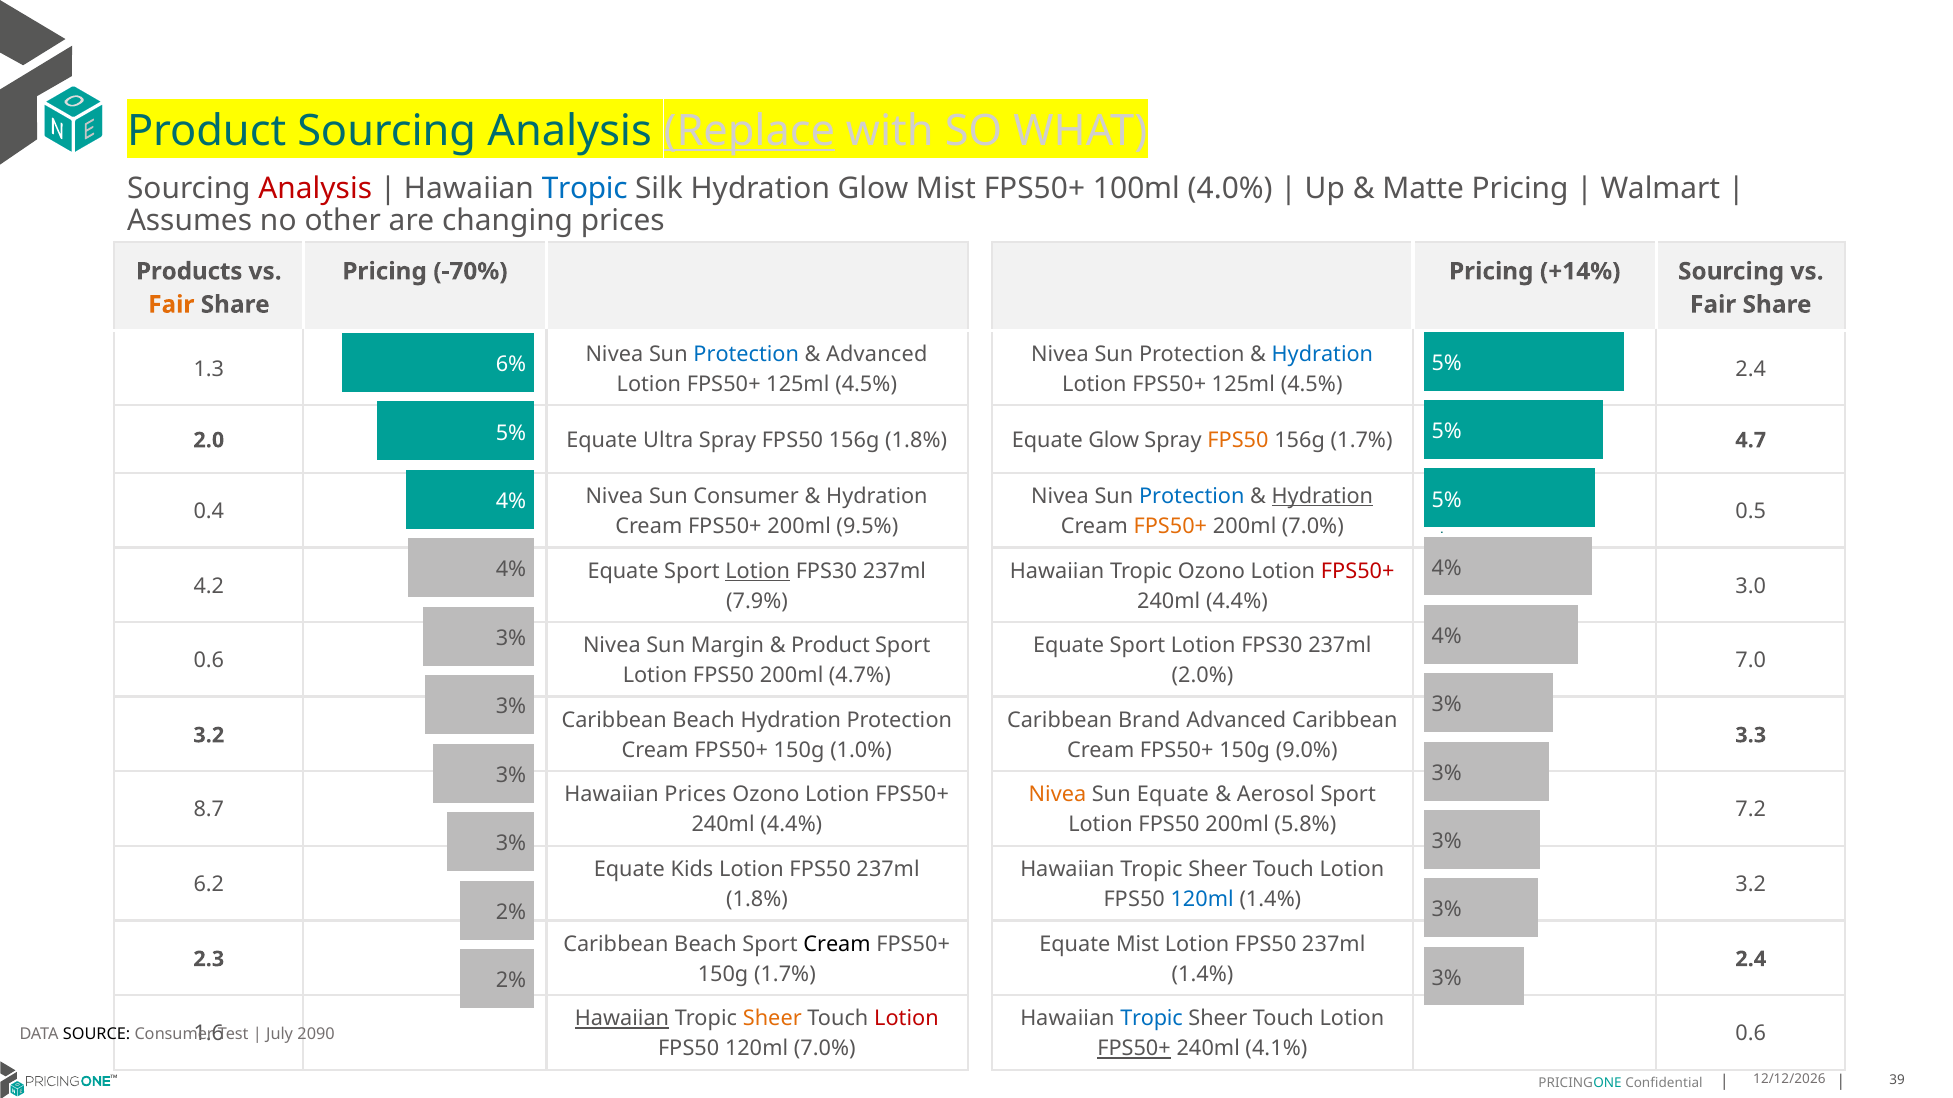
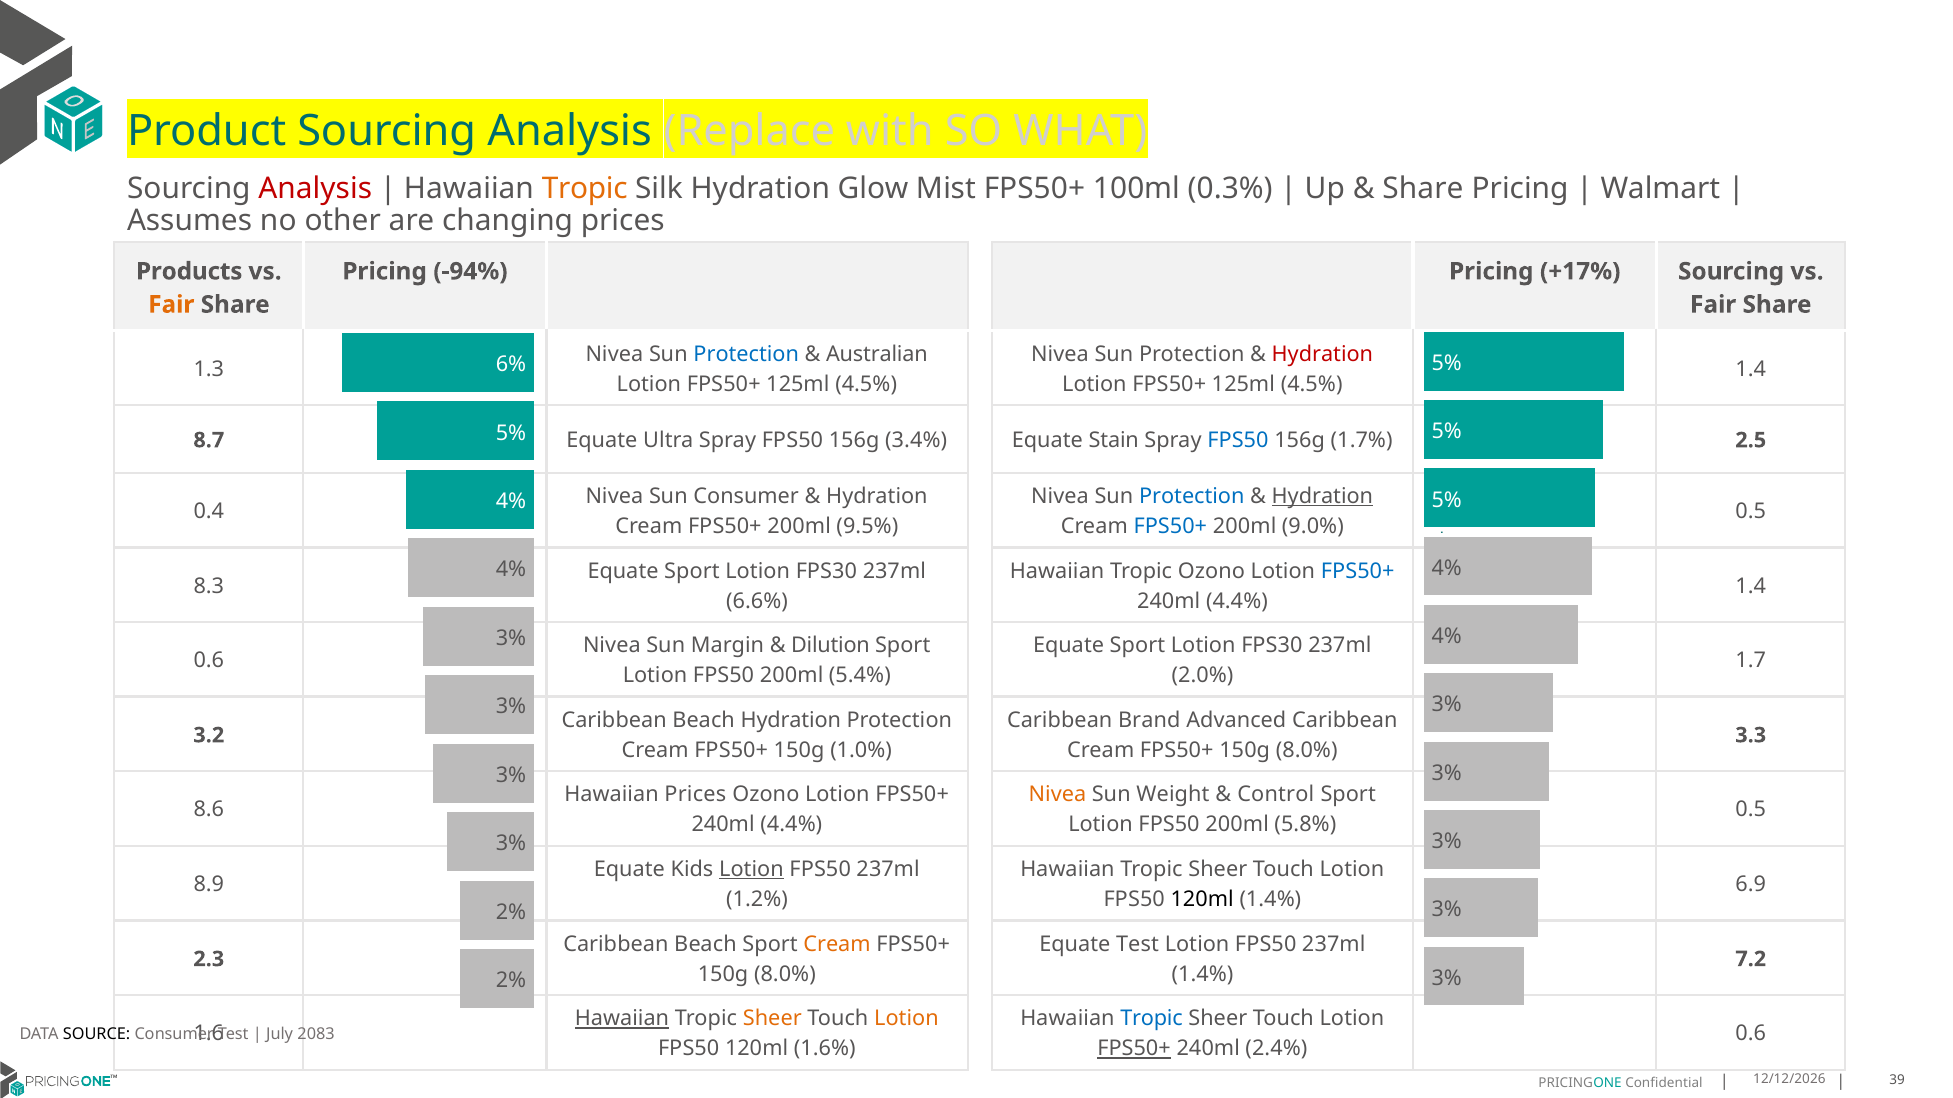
Replace underline: present -> none
Tropic at (585, 189) colour: blue -> orange
4.0%: 4.0% -> 0.3%
Matte at (1423, 189): Matte -> Share
-70%: -70% -> -94%
+14%: +14% -> +17%
Advanced at (877, 354): Advanced -> Australian
Hydration at (1322, 354) colour: blue -> red
2.4 at (1751, 369): 2.4 -> 1.4
Equate Glow: Glow -> Stain
FPS50 at (1238, 440) colour: orange -> blue
4.7: 4.7 -> 2.5
2.0: 2.0 -> 8.7
156g 1.8%: 1.8% -> 3.4%
FPS50+ at (1170, 527) colour: orange -> blue
200ml 7.0%: 7.0% -> 9.0%
Lotion at (758, 571) underline: present -> none
FPS50+ at (1358, 571) colour: red -> blue
4.2: 4.2 -> 8.3
3.0 at (1751, 586): 3.0 -> 1.4
7.9%: 7.9% -> 6.6%
Product at (830, 646): Product -> Dilution
7.0: 7.0 -> 1.7
4.7%: 4.7% -> 5.4%
9.0% at (1307, 751): 9.0% -> 8.0%
Sun Equate: Equate -> Weight
Aerosol: Aerosol -> Control
8.7: 8.7 -> 8.6
7.2 at (1751, 810): 7.2 -> 0.5
Lotion at (751, 870) underline: none -> present
6.2: 6.2 -> 8.9
3.2 at (1751, 885): 3.2 -> 6.9
1.8% at (757, 900): 1.8% -> 1.2%
120ml at (1202, 900) colour: blue -> black
Cream at (837, 945) colour: black -> orange
Equate Mist: Mist -> Test
2.4 at (1751, 960): 2.4 -> 7.2
1.7% at (785, 975): 1.7% -> 8.0%
Lotion at (906, 1019) colour: red -> orange
2090: 2090 -> 2083
120ml 7.0%: 7.0% -> 1.6%
4.1%: 4.1% -> 2.4%
